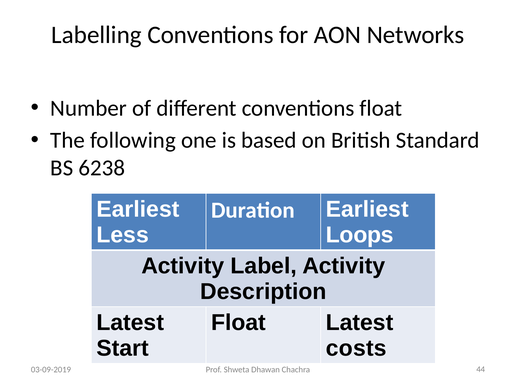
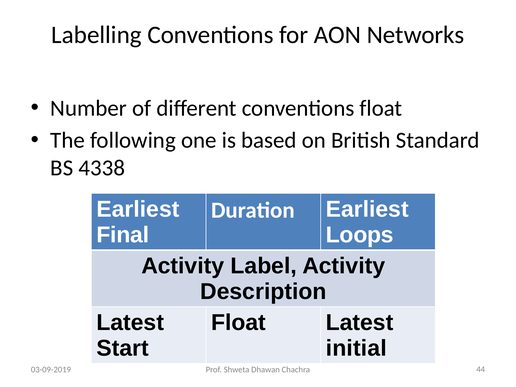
6238: 6238 -> 4338
Less: Less -> Final
costs: costs -> initial
